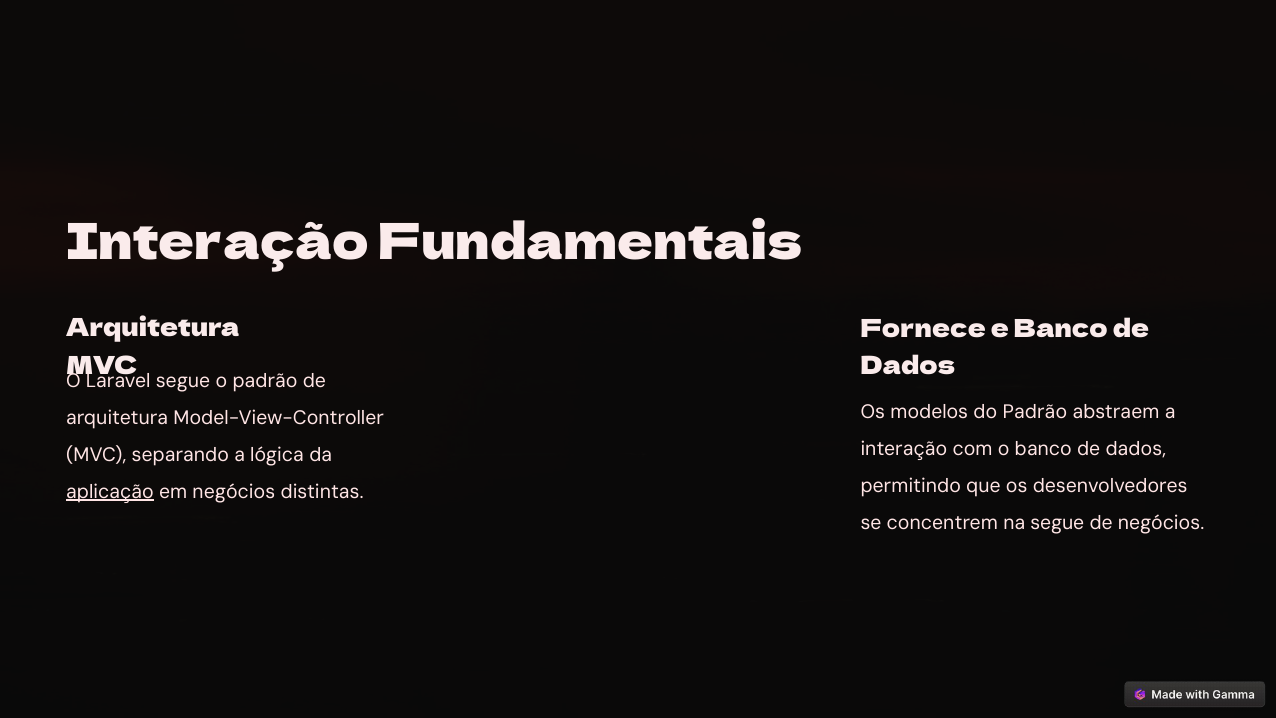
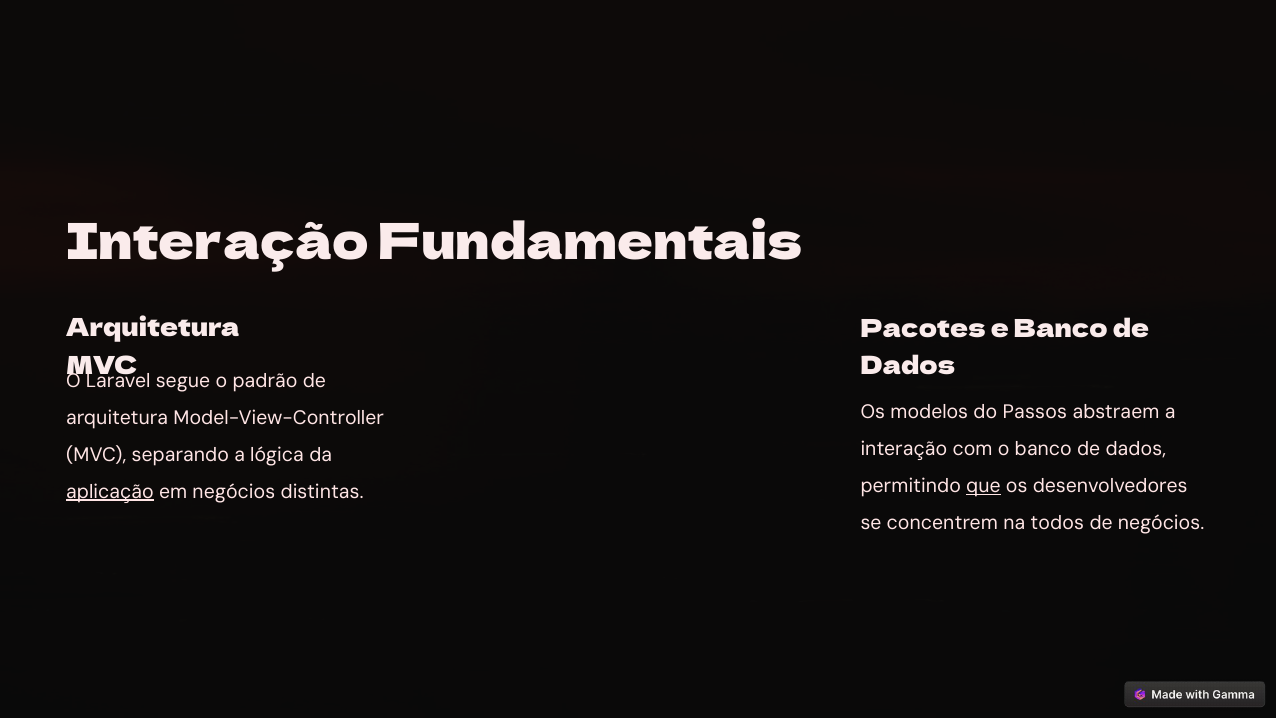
Fornece: Fornece -> Pacotes
do Padrão: Padrão -> Passos
que underline: none -> present
na segue: segue -> todos
